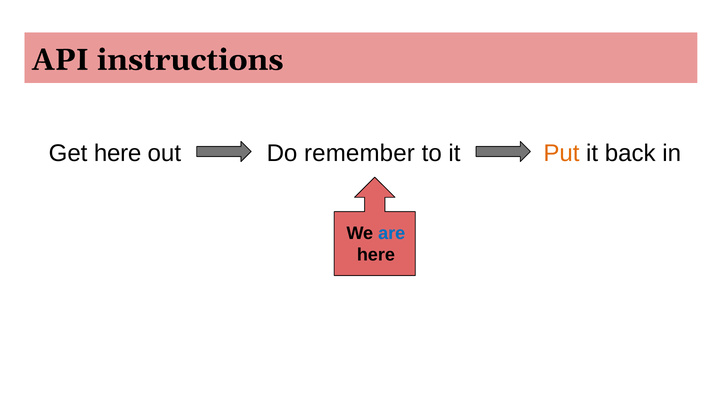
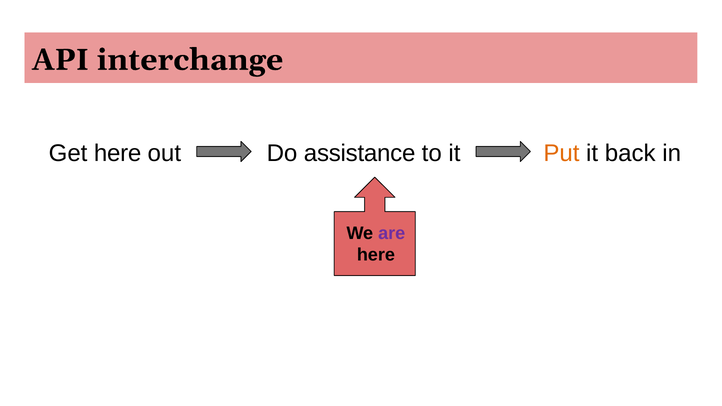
instructions: instructions -> interchange
remember: remember -> assistance
are colour: blue -> purple
